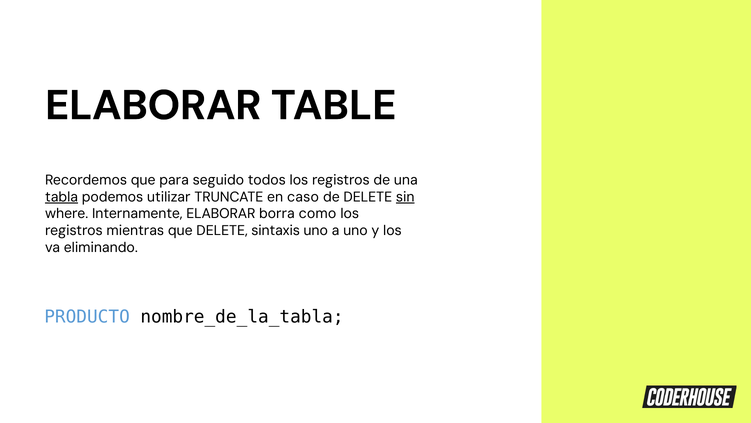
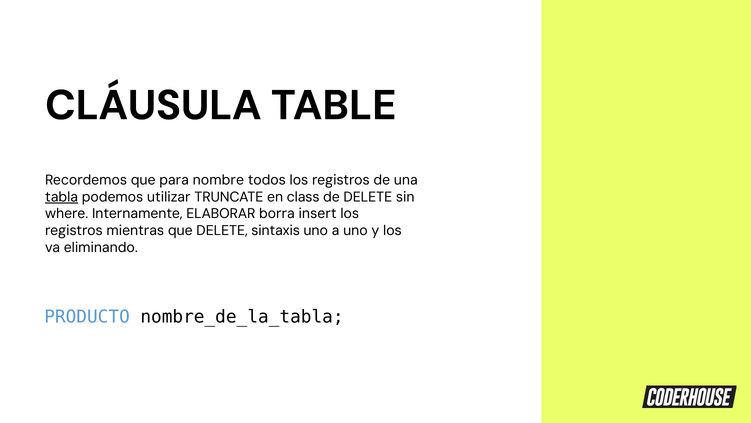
ELABORAR at (153, 105): ELABORAR -> CLÁUSULA
seguido: seguido -> nombre
caso: caso -> class
sin underline: present -> none
como: como -> insert
